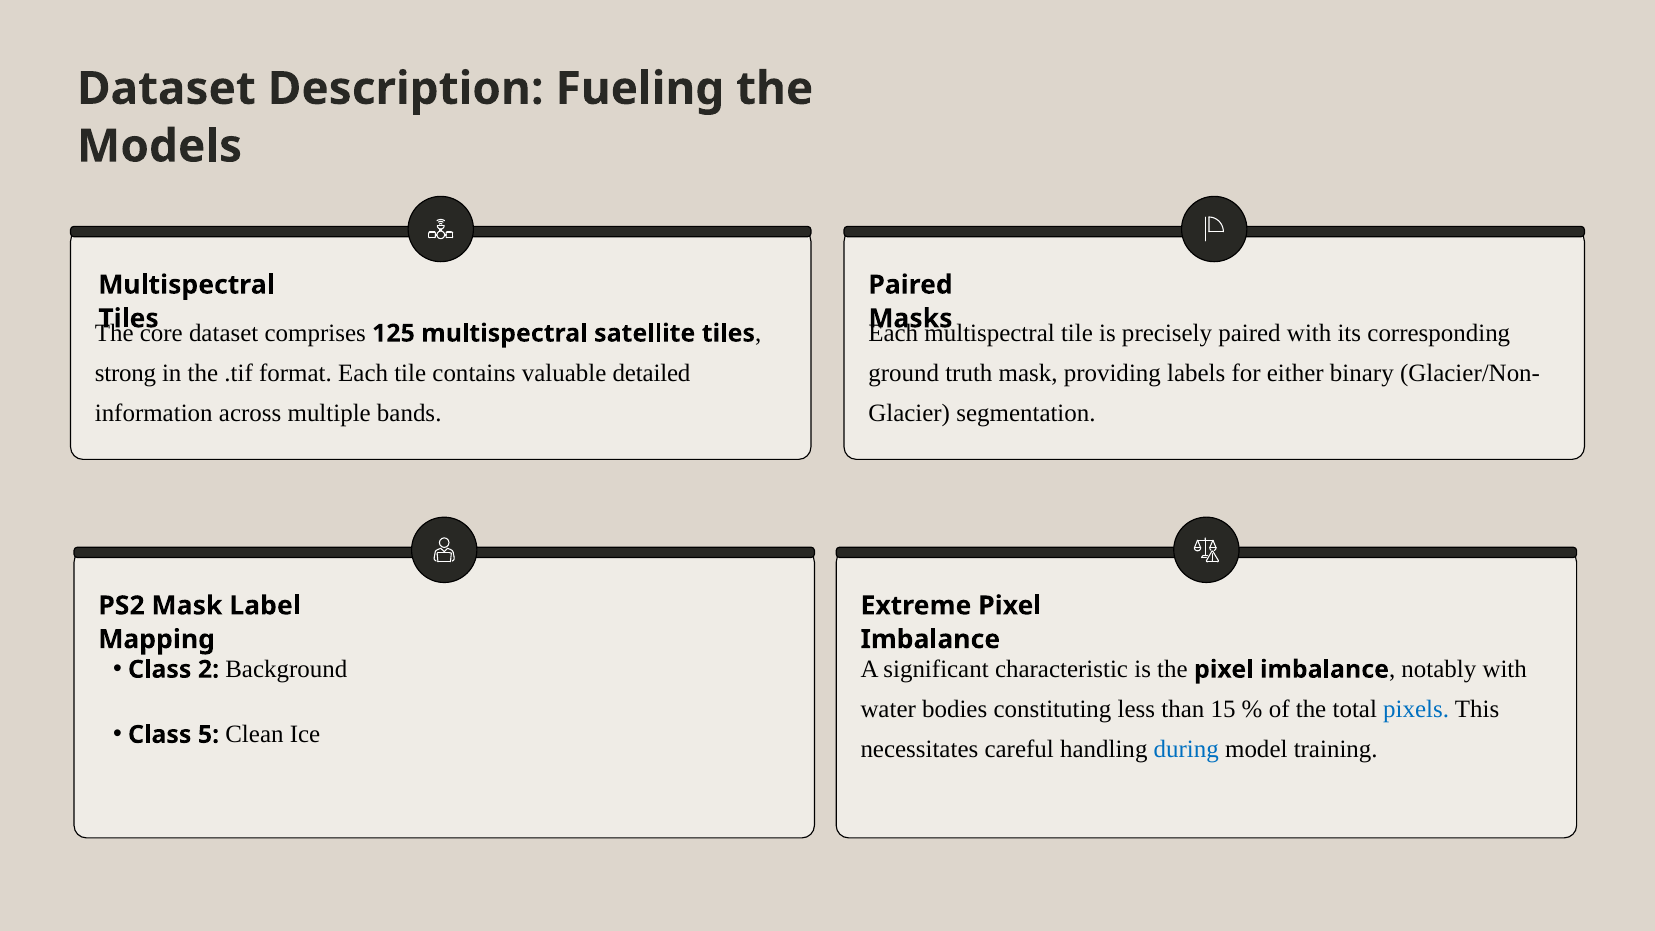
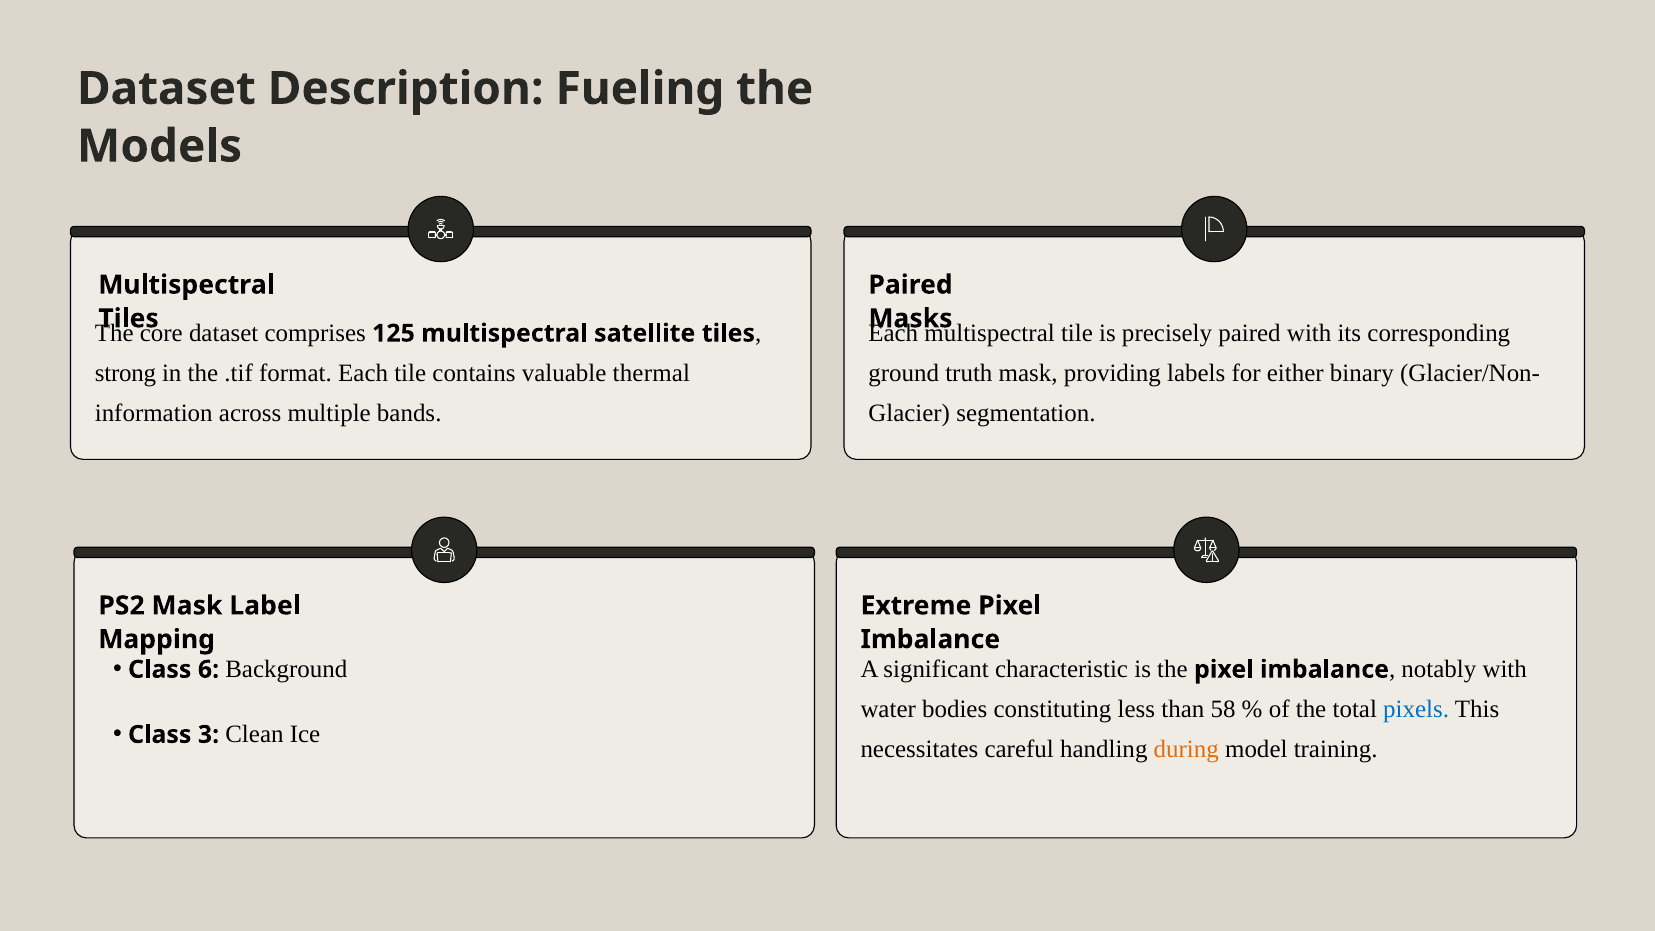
detailed: detailed -> thermal
2: 2 -> 6
15: 15 -> 58
5: 5 -> 3
during colour: blue -> orange
